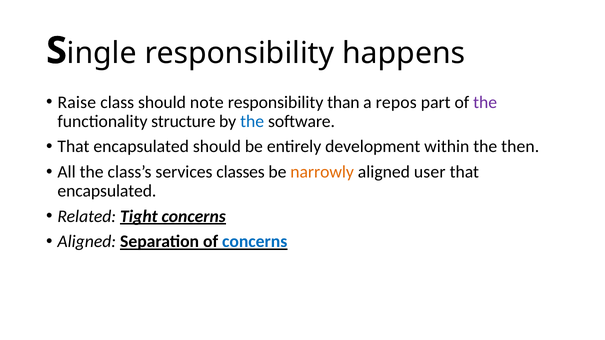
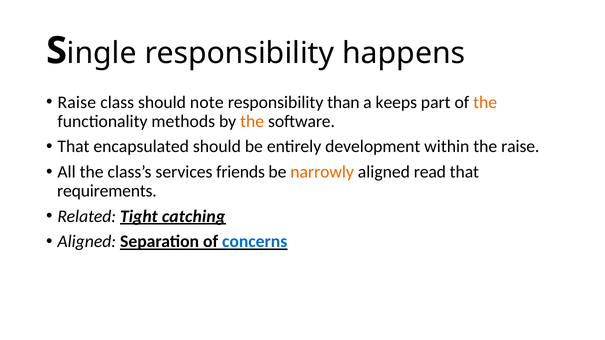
repos: repos -> keeps
the at (485, 102) colour: purple -> orange
structure: structure -> methods
the at (252, 121) colour: blue -> orange
the then: then -> raise
classes: classes -> friends
user: user -> read
encapsulated at (107, 191): encapsulated -> requirements
Tight concerns: concerns -> catching
